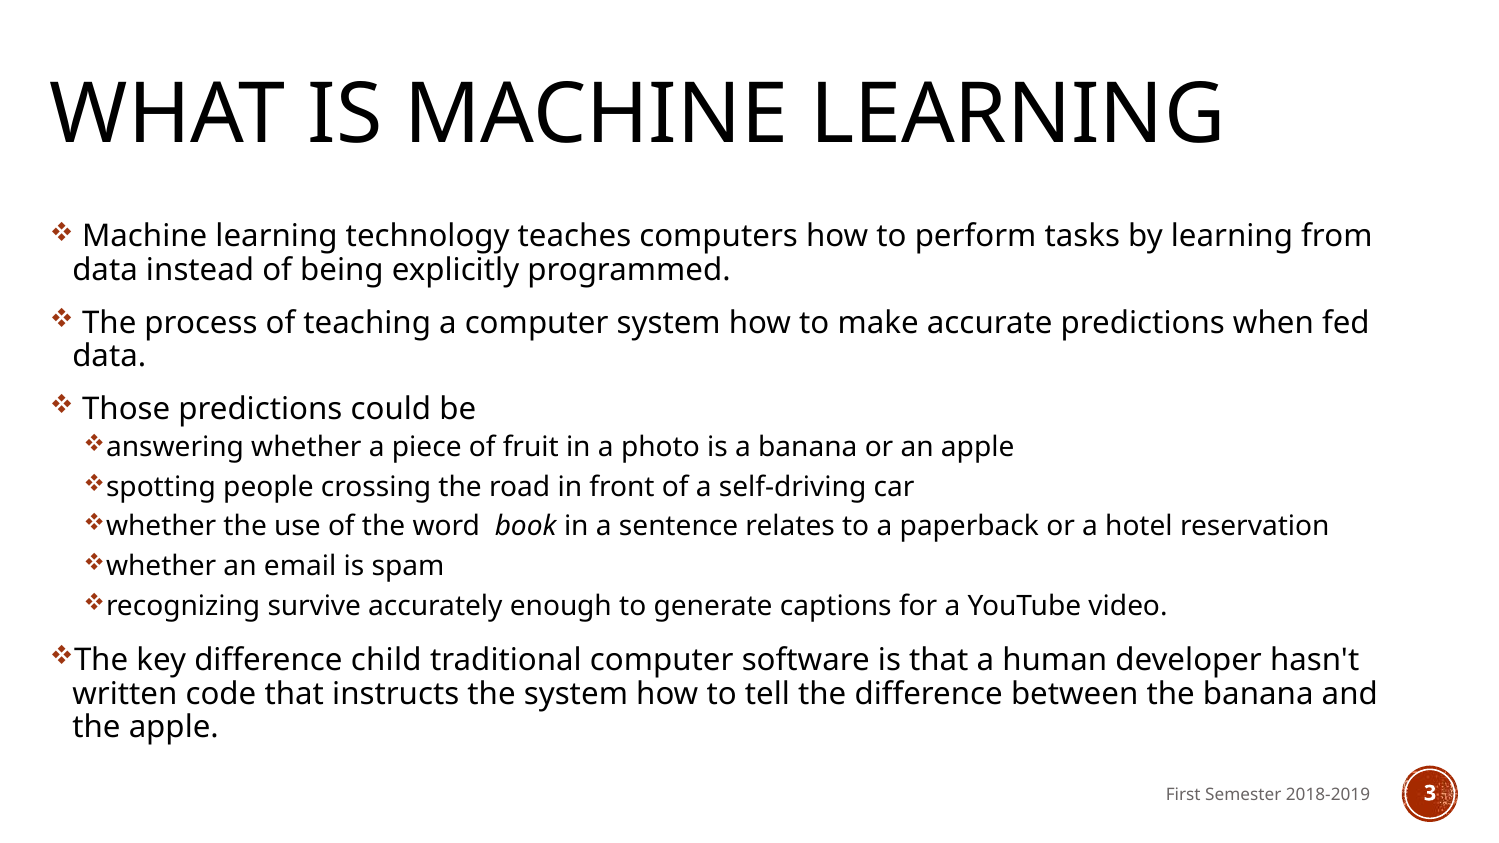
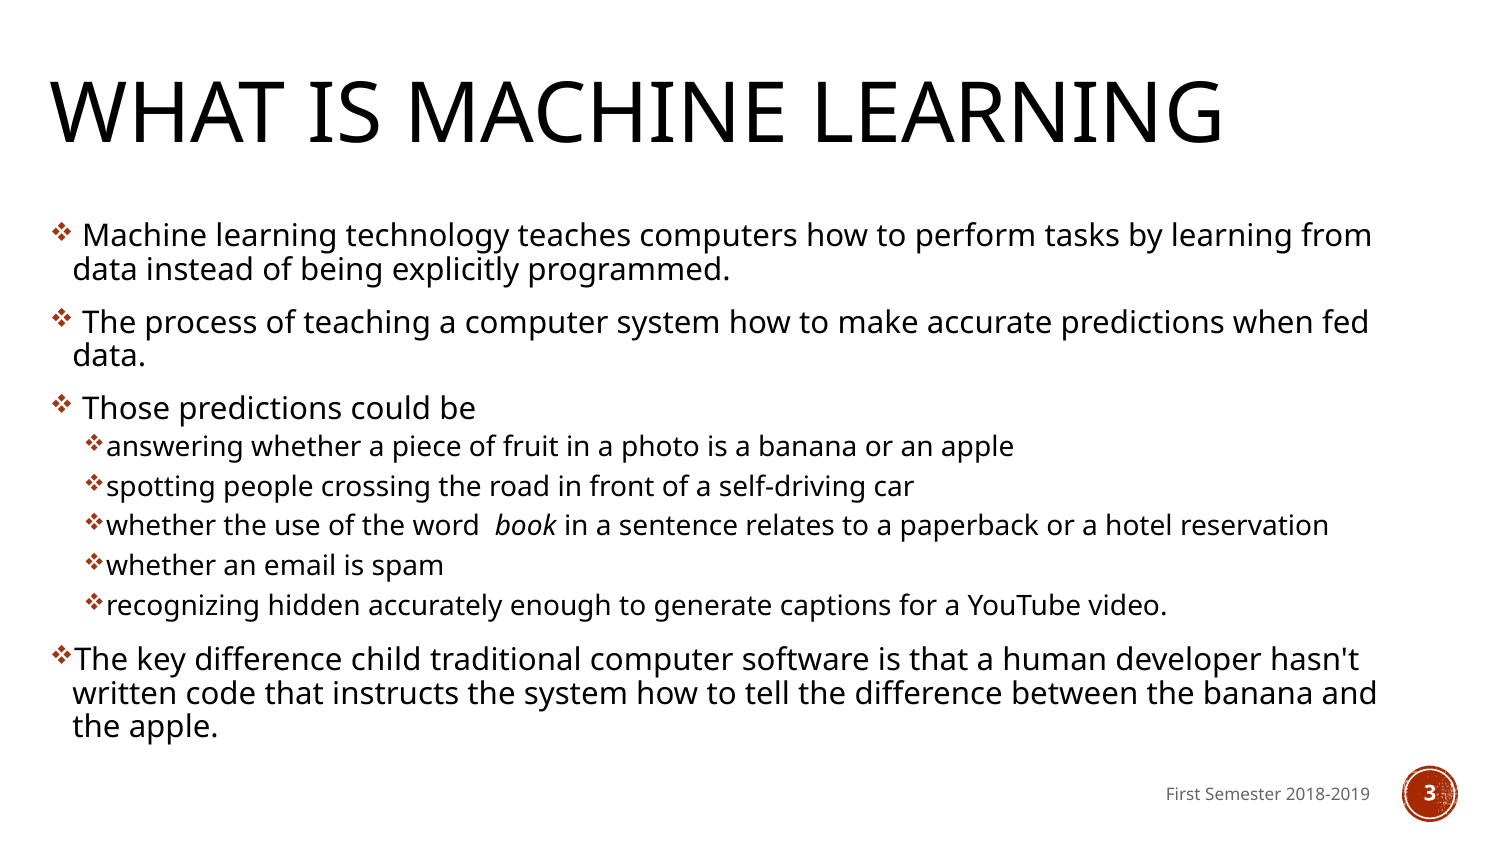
survive: survive -> hidden
